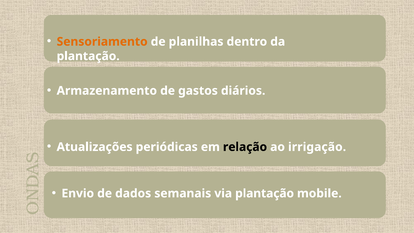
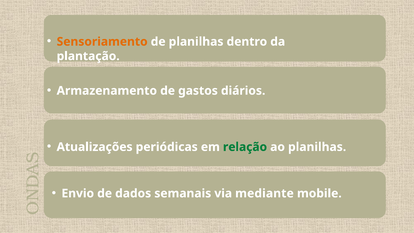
relação colour: black -> green
ao irrigação: irrigação -> planilhas
via plantação: plantação -> mediante
